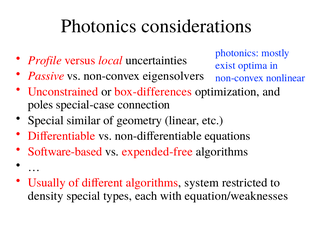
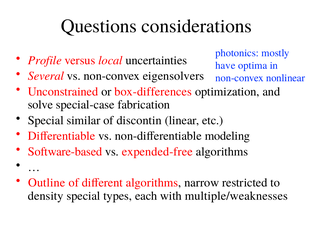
Photonics at (99, 26): Photonics -> Questions
exist: exist -> have
Passive: Passive -> Several
poles: poles -> solve
connection: connection -> fabrication
geometry: geometry -> discontin
equations: equations -> modeling
Usually: Usually -> Outline
system: system -> narrow
equation/weaknesses: equation/weaknesses -> multiple/weaknesses
